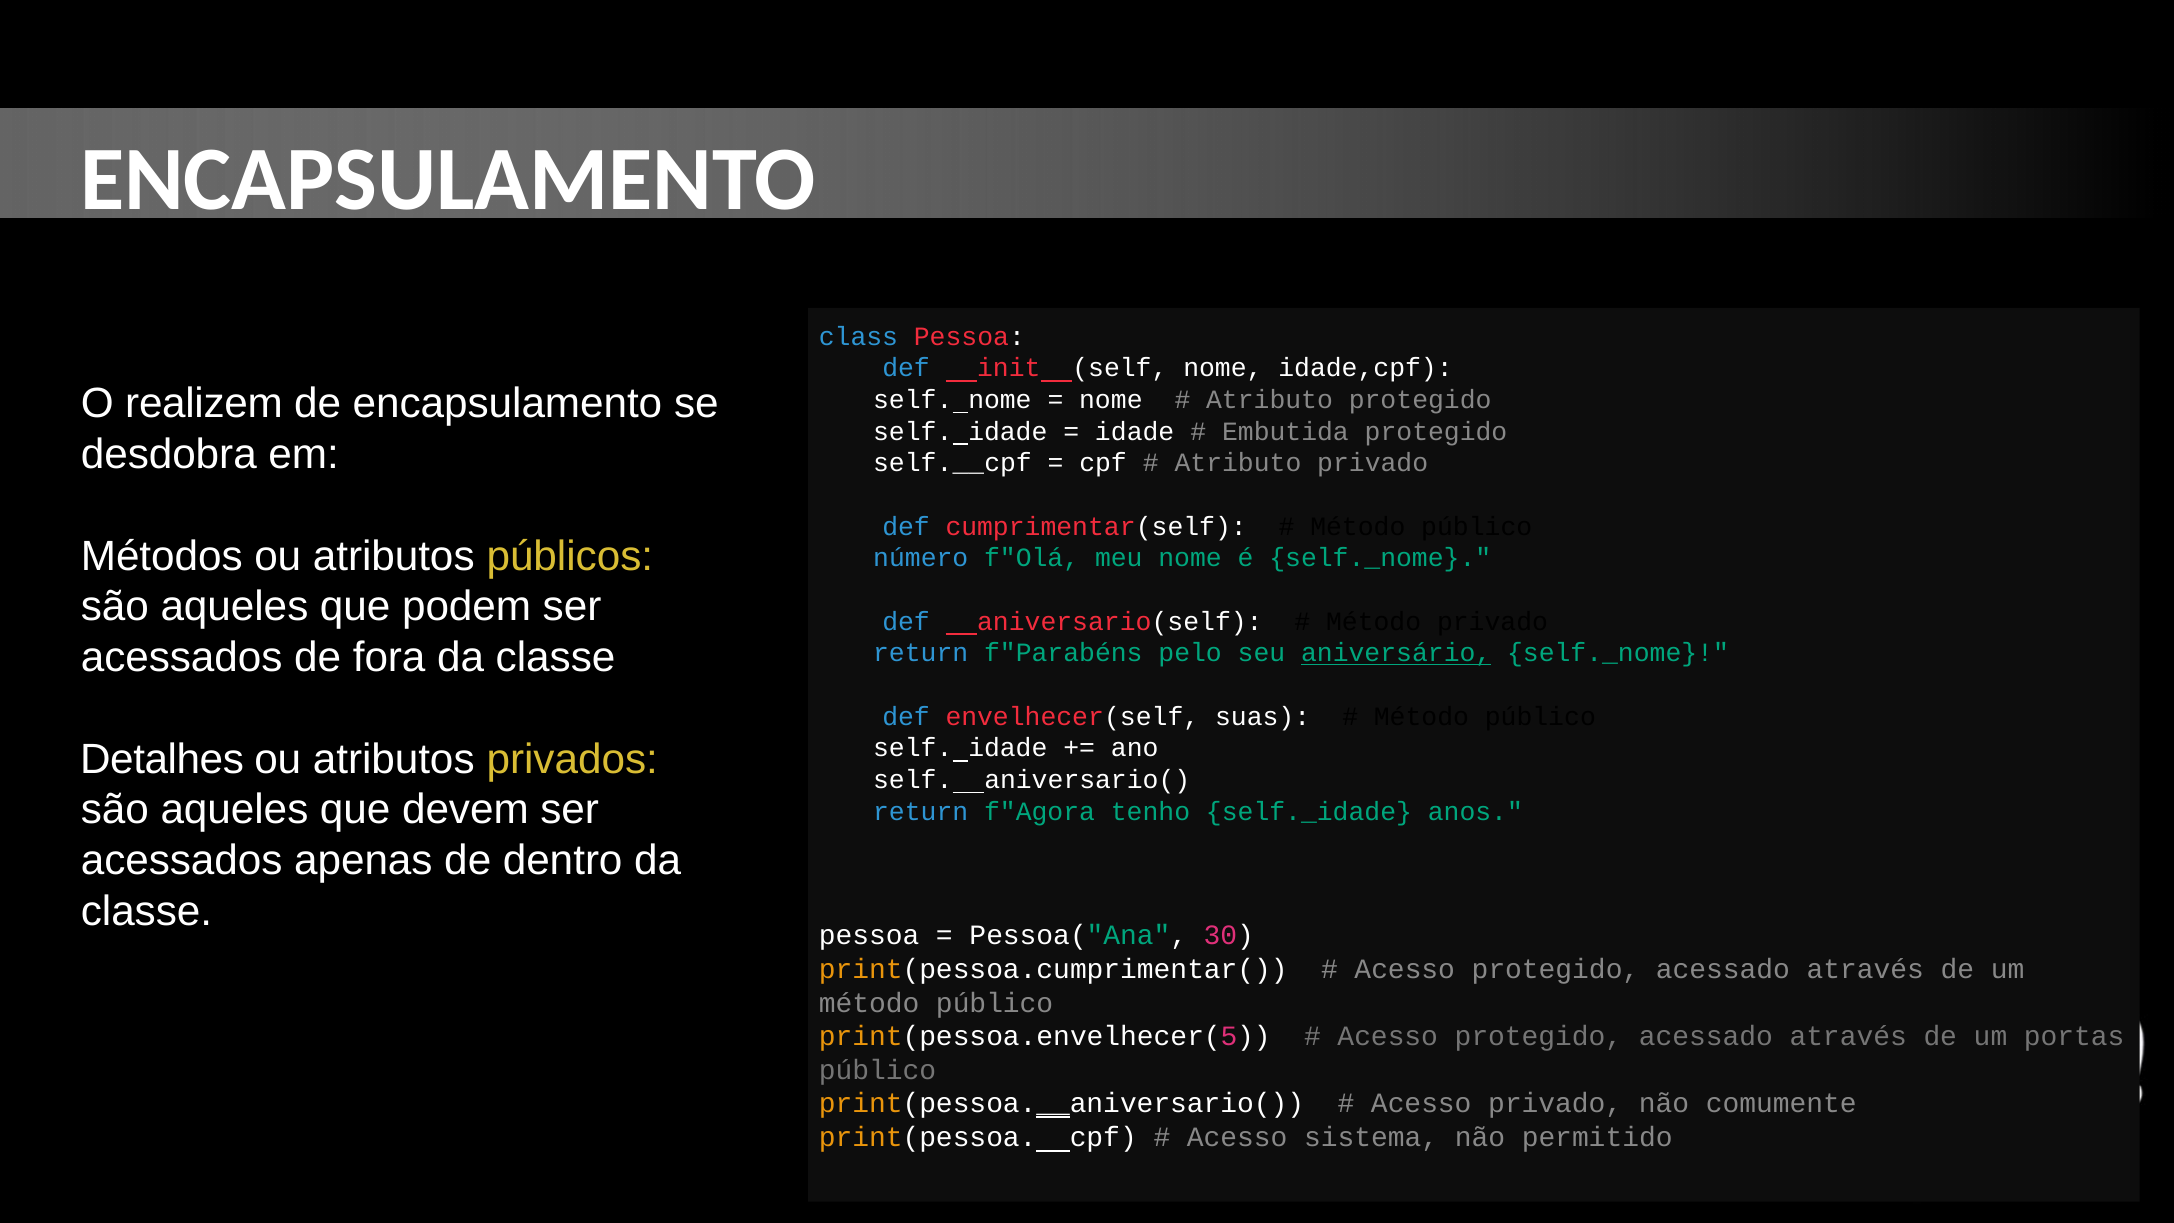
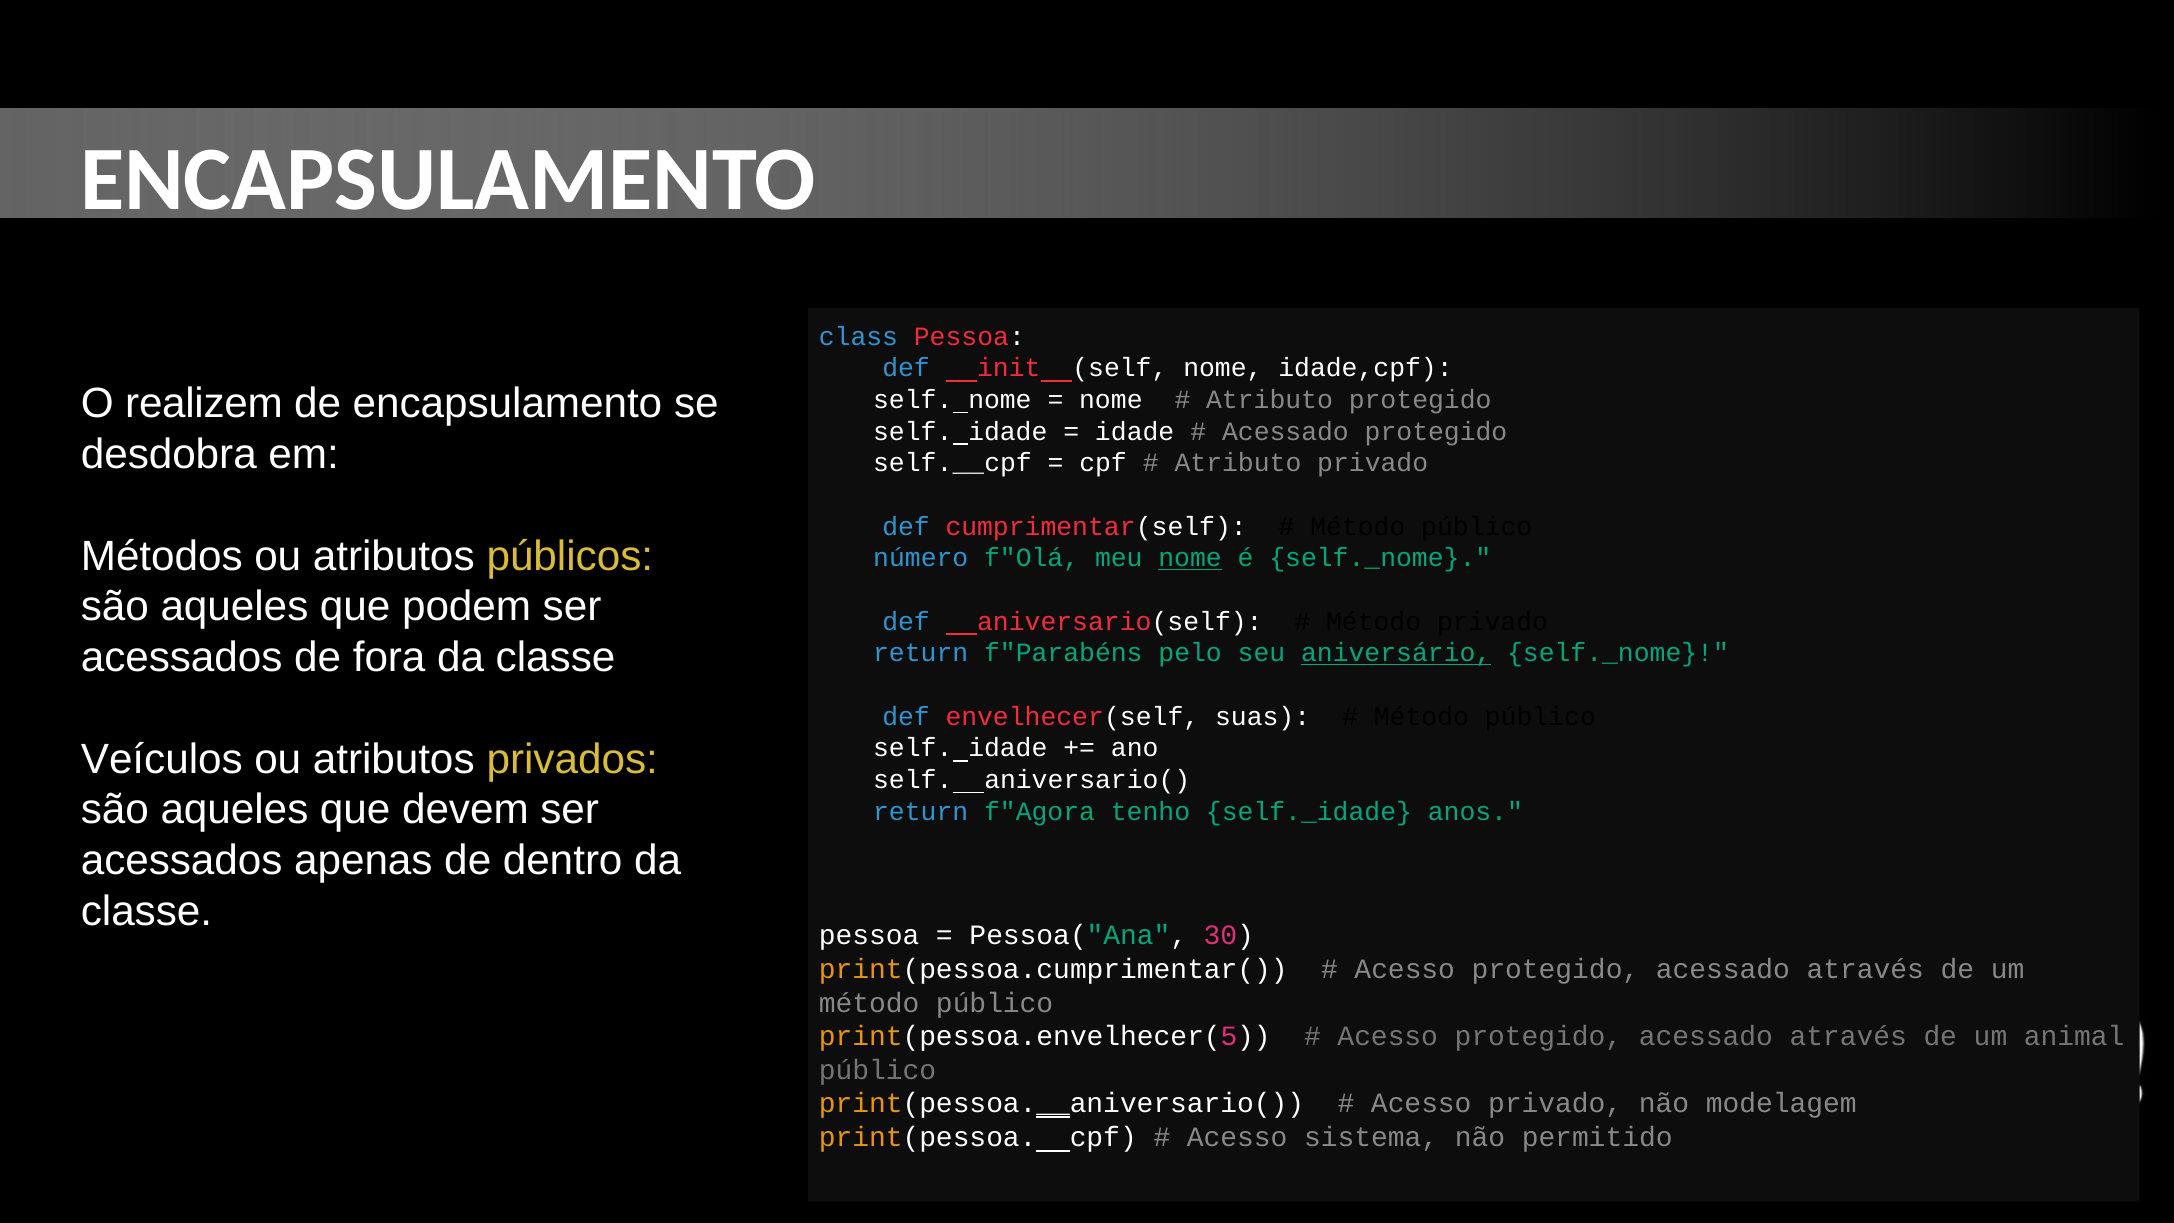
Embutida at (1285, 431): Embutida -> Acessado
nome at (1190, 558) underline: none -> present
Detalhes: Detalhes -> Veículos
portas: portas -> animal
comumente: comumente -> modelagem
